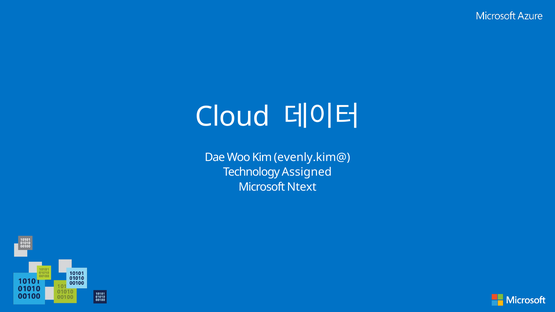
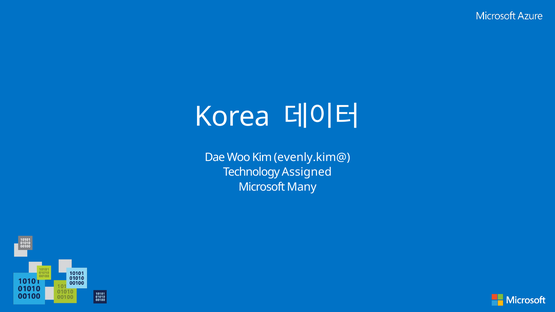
Cloud: Cloud -> Korea
Ntext: Ntext -> Many
